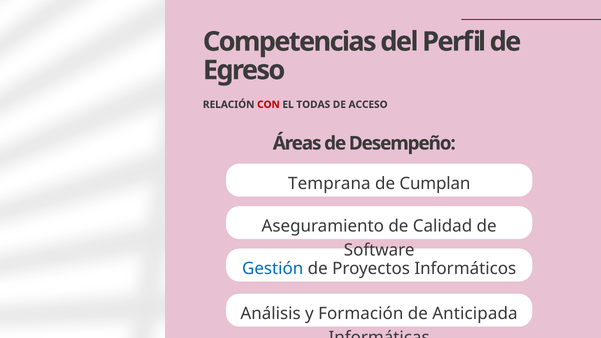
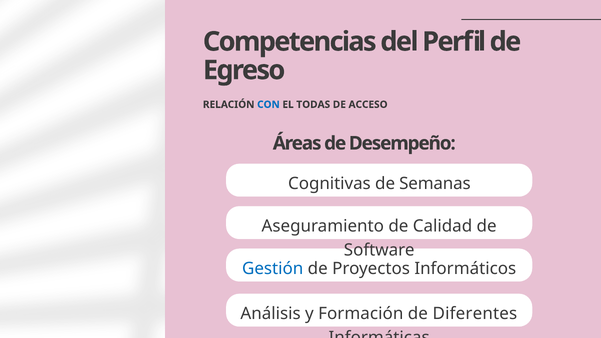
CON colour: red -> blue
Temprana: Temprana -> Cognitivas
Cumplan: Cumplan -> Semanas
Anticipada: Anticipada -> Diferentes
